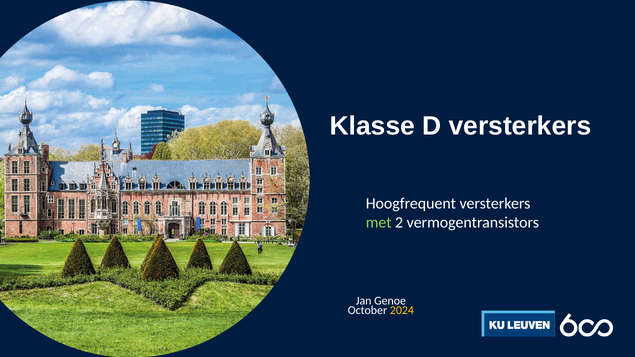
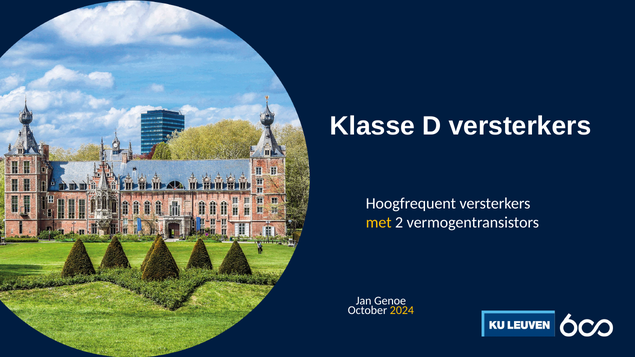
met colour: light green -> yellow
